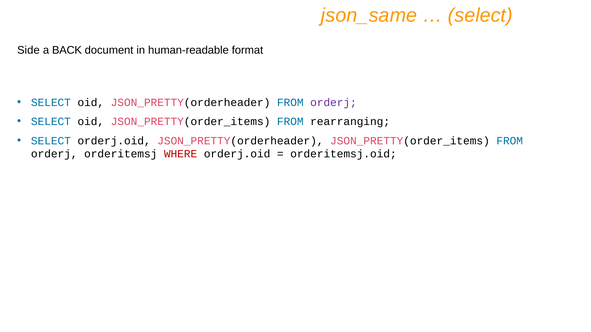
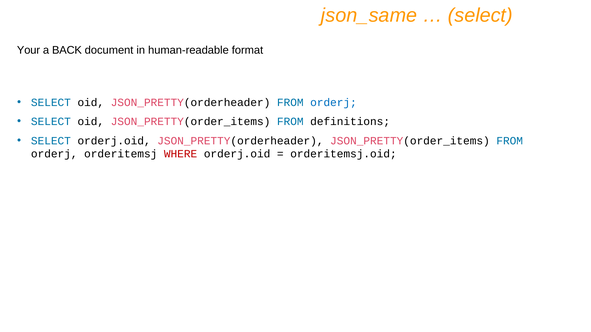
Side: Side -> Your
orderj at (333, 103) colour: purple -> blue
rearranging: rearranging -> definitions
